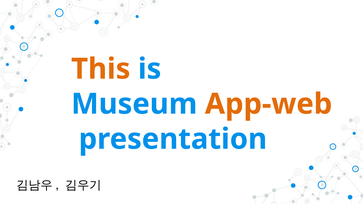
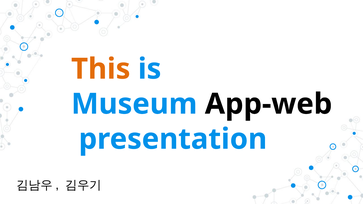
App-web colour: orange -> black
